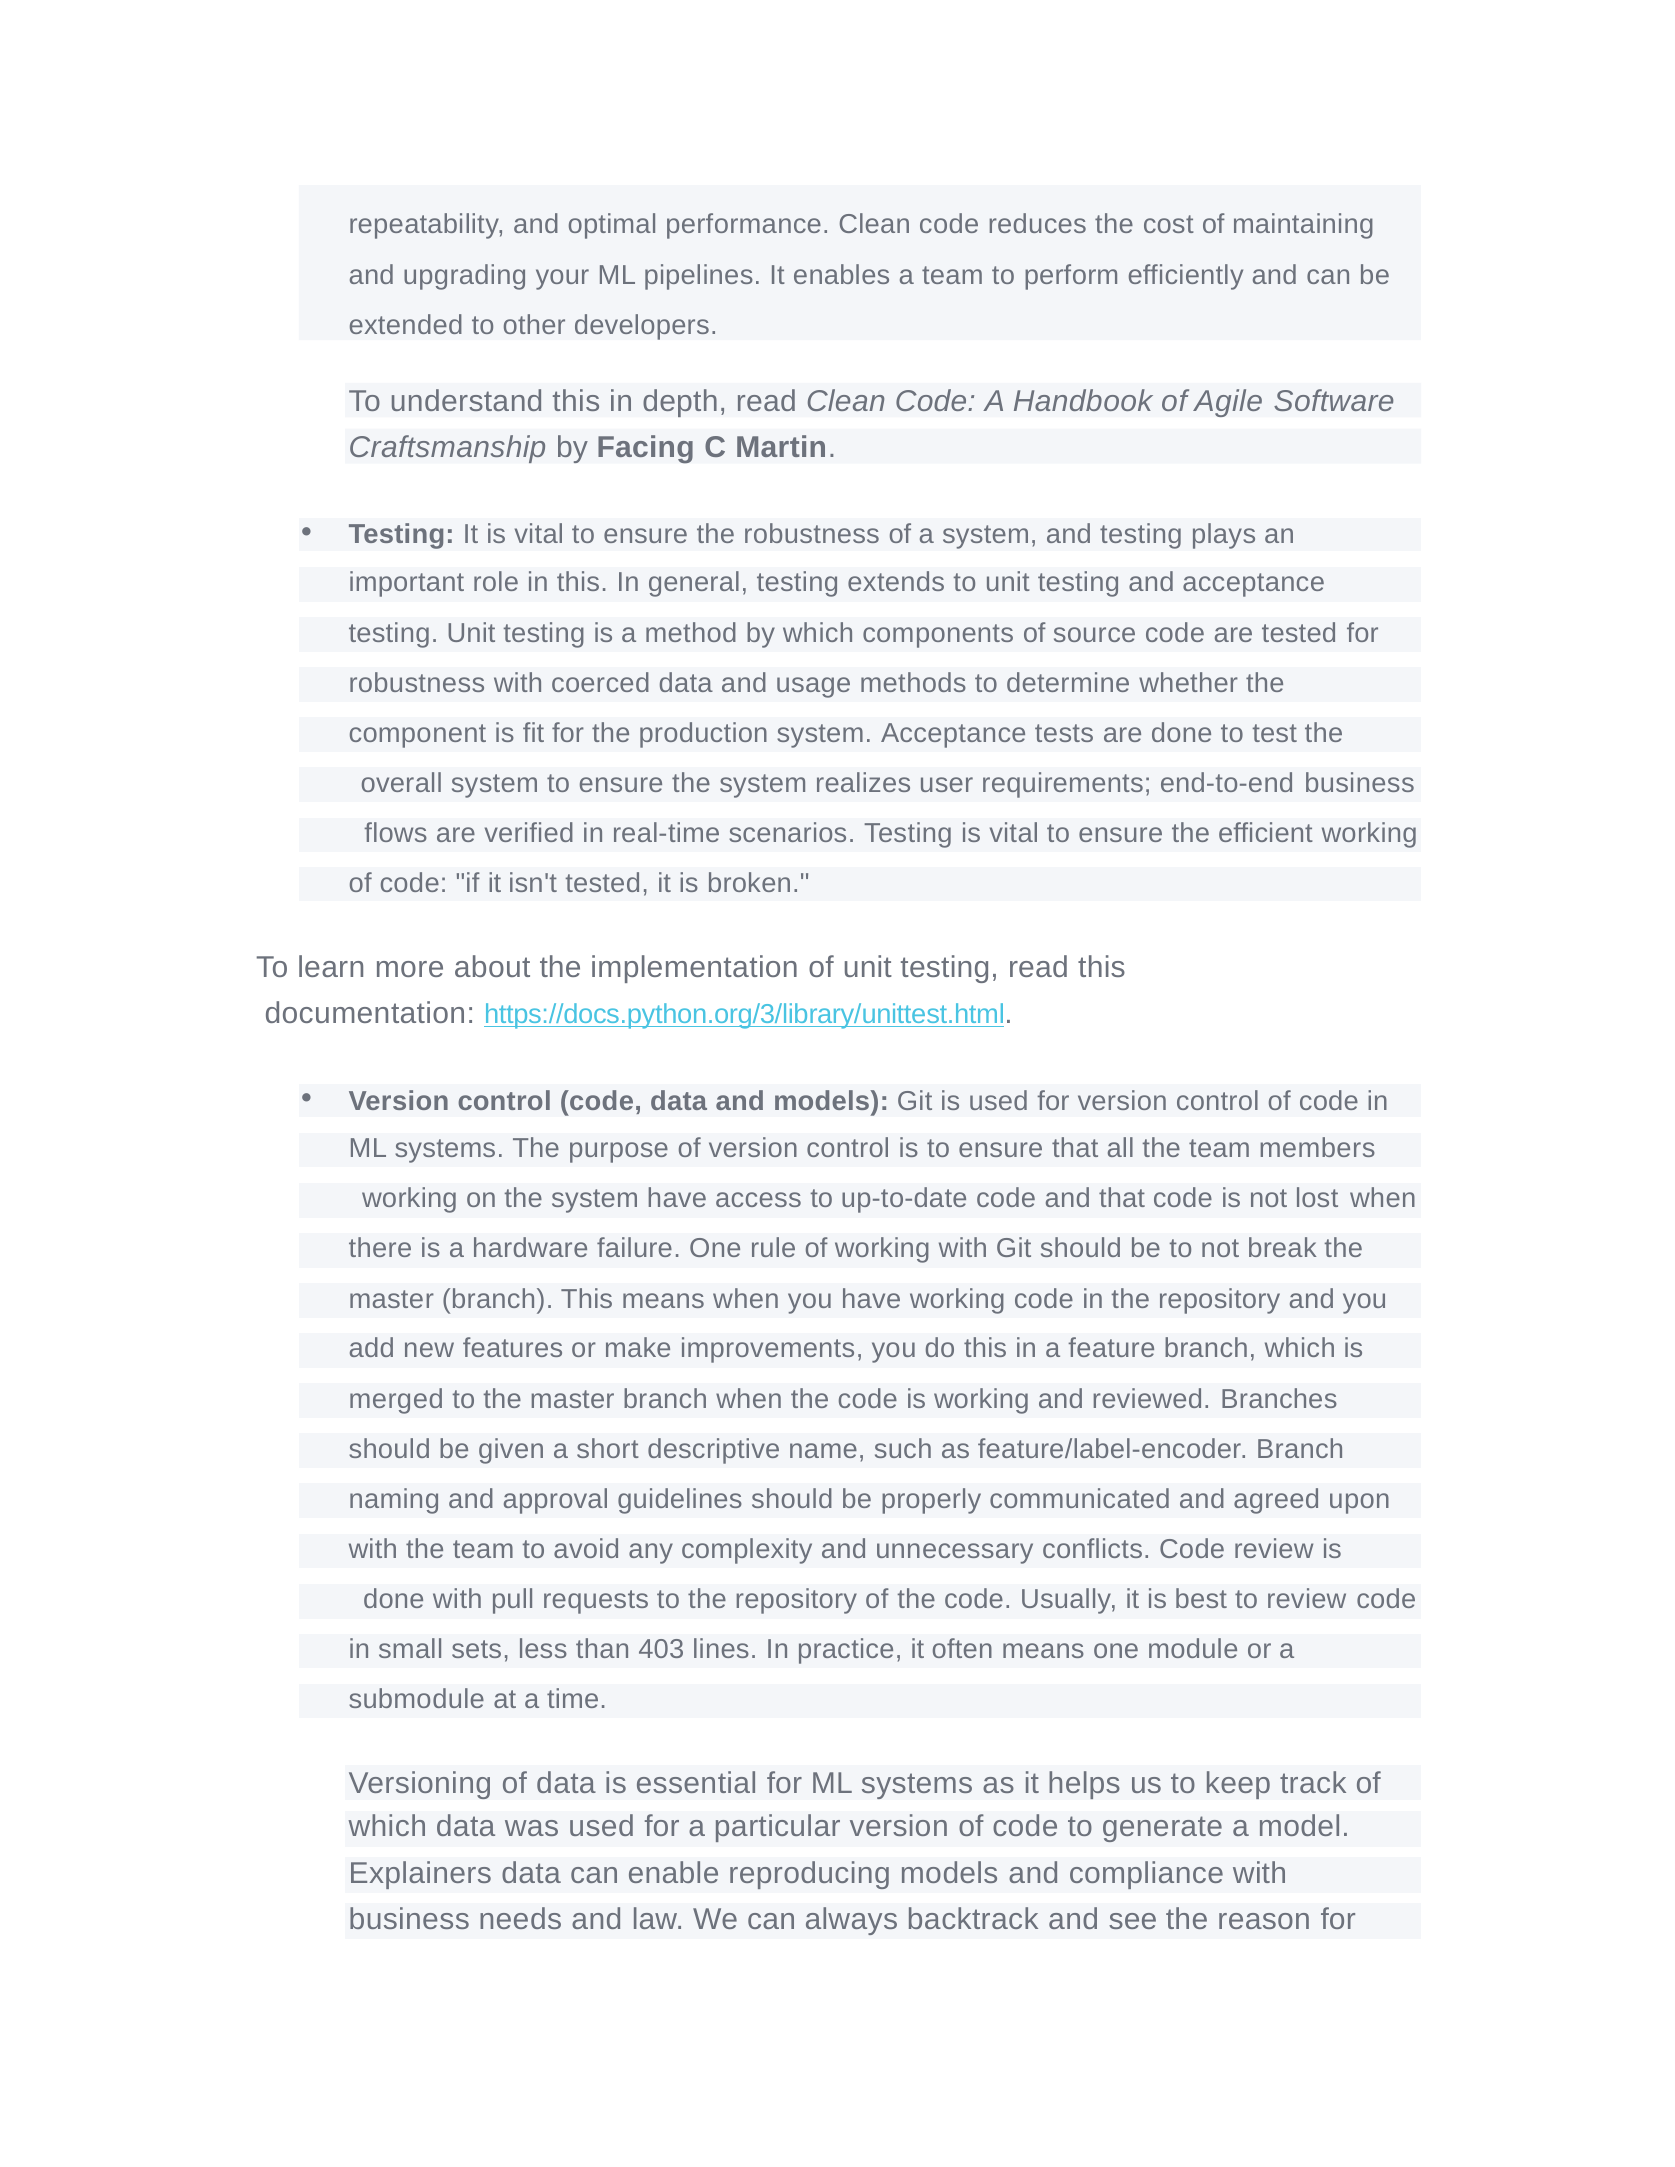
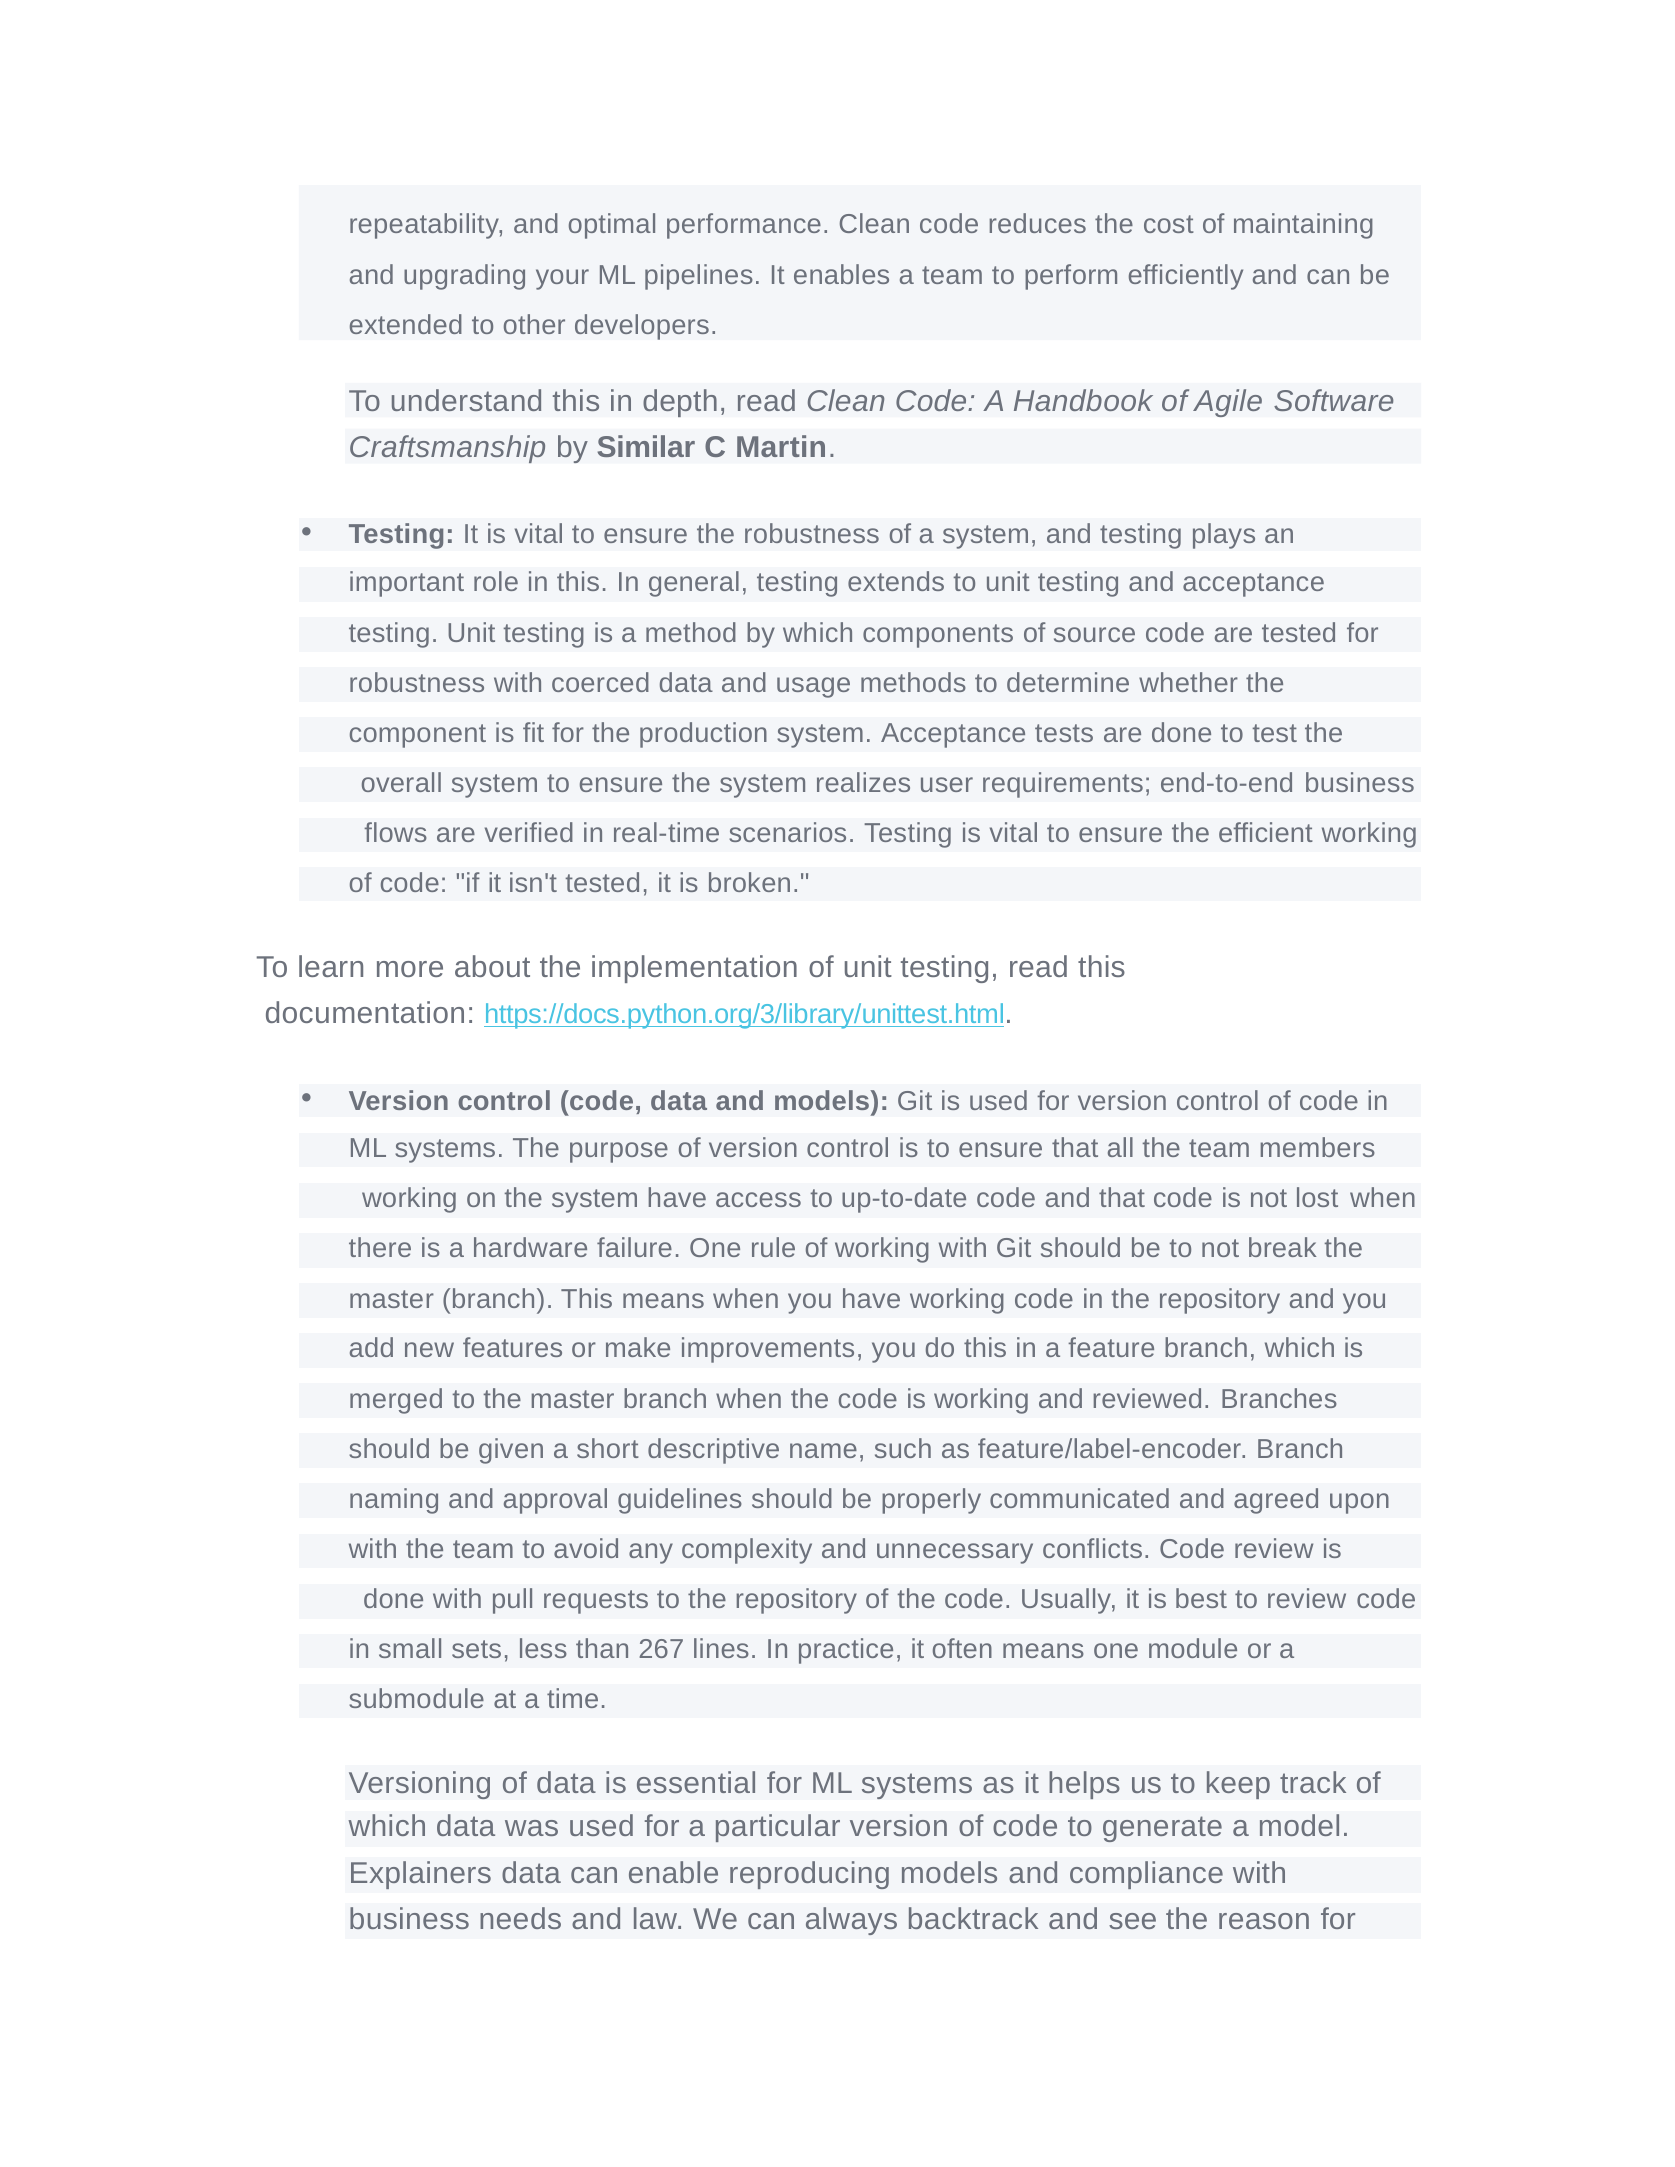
Facing: Facing -> Similar
403: 403 -> 267
